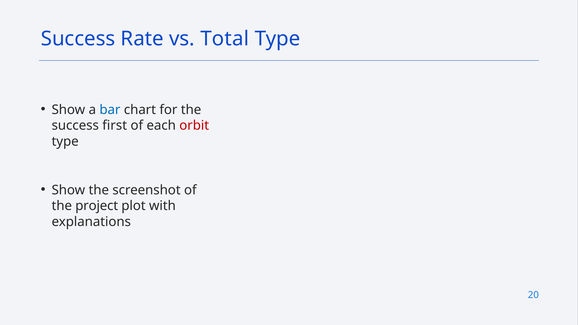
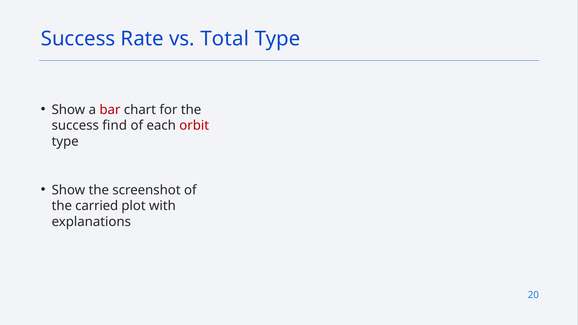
bar colour: blue -> red
first: first -> find
project: project -> carried
